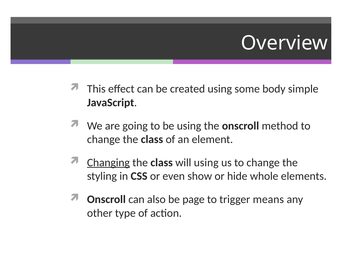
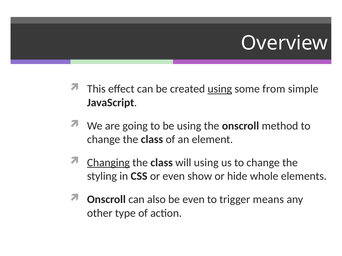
using at (220, 89) underline: none -> present
body: body -> from
be page: page -> even
